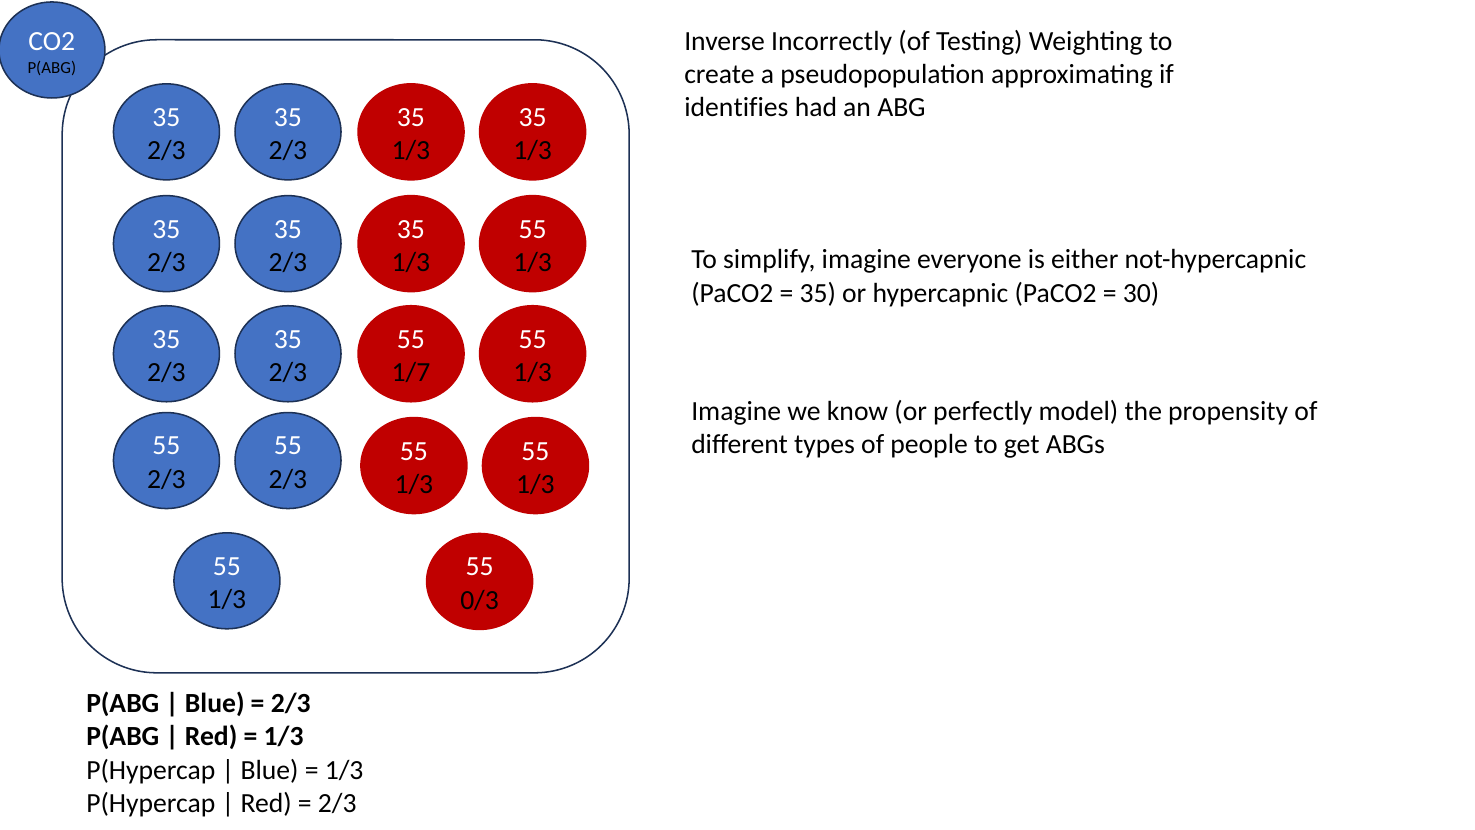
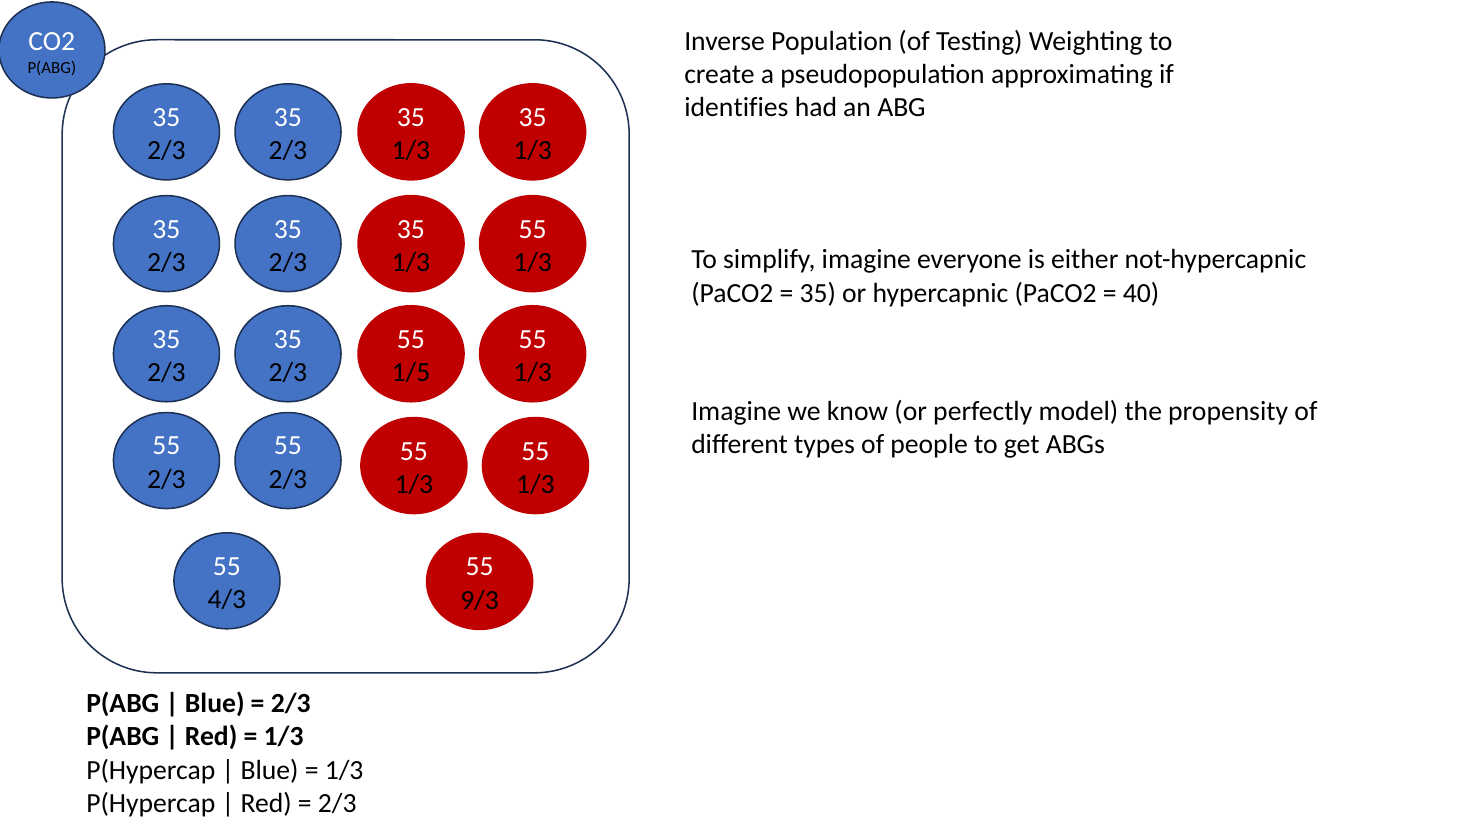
Incorrectly: Incorrectly -> Population
30: 30 -> 40
1/7: 1/7 -> 1/5
1/3 at (227, 599): 1/3 -> 4/3
0/3: 0/3 -> 9/3
